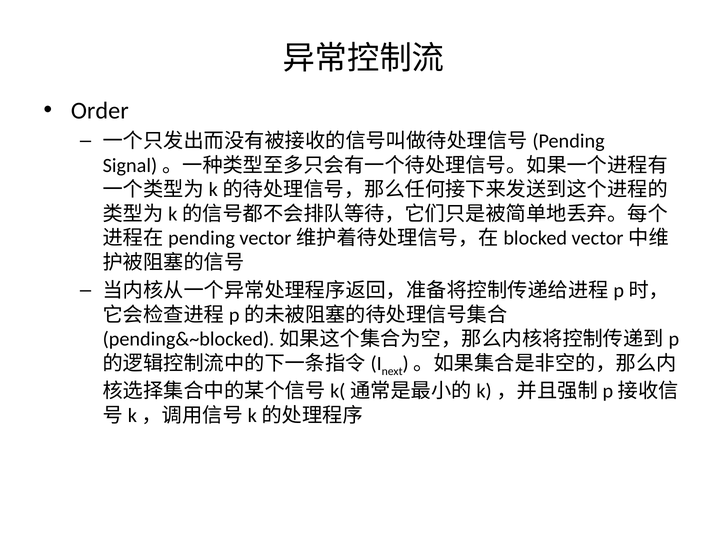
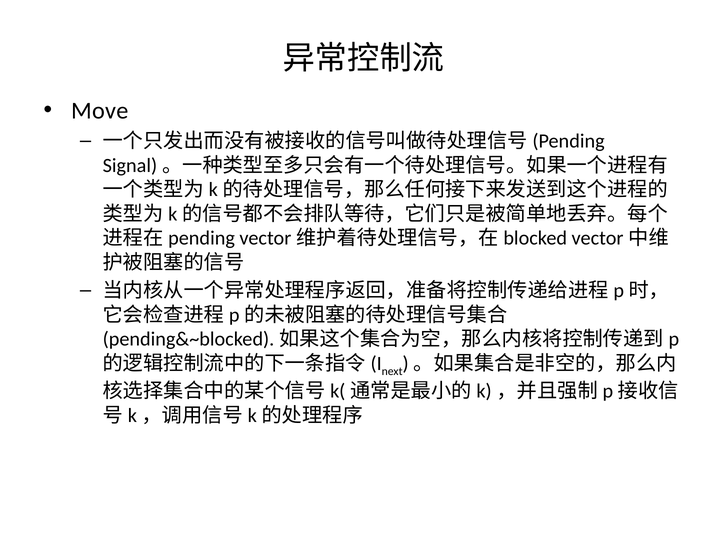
Order: Order -> Move
